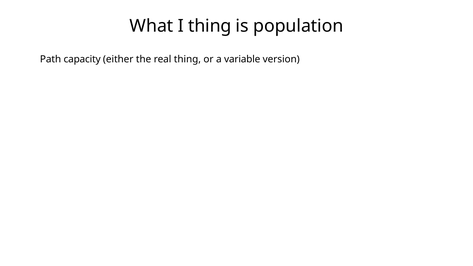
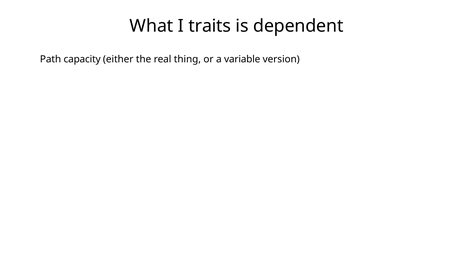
I thing: thing -> traits
population: population -> dependent
